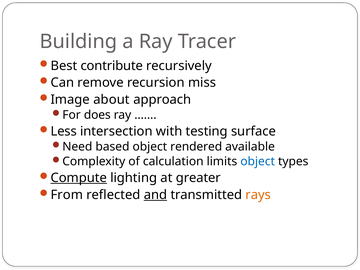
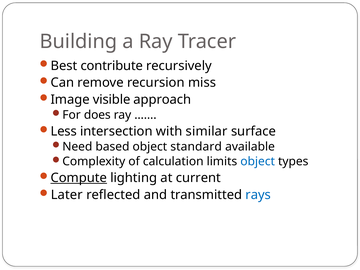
about: about -> visible
testing: testing -> similar
rendered: rendered -> standard
greater: greater -> current
From: From -> Later
and underline: present -> none
rays colour: orange -> blue
